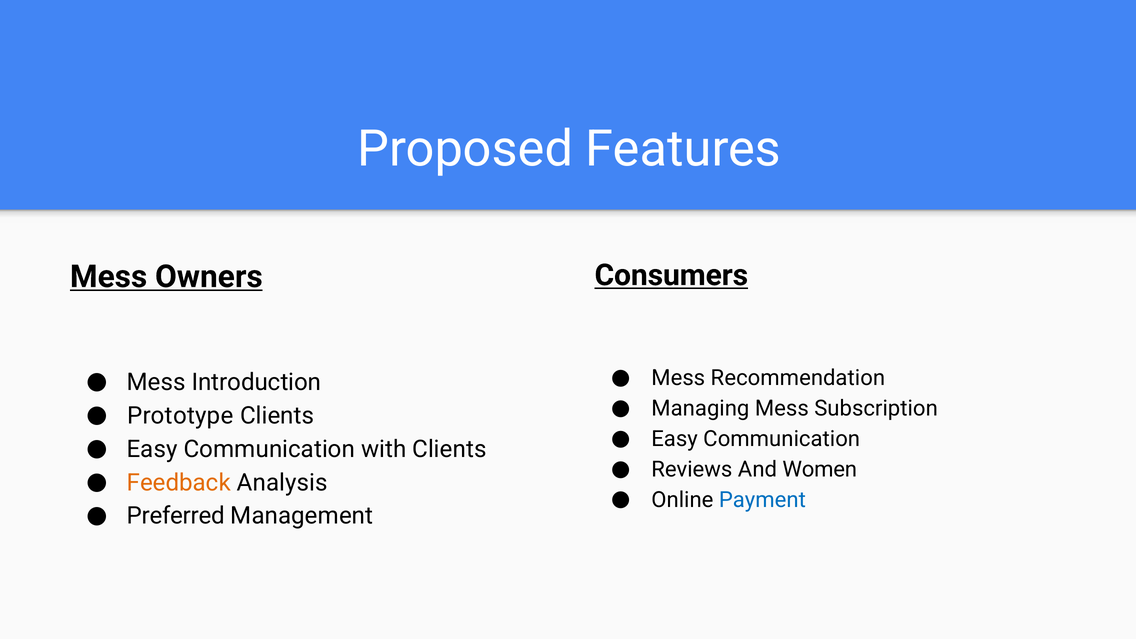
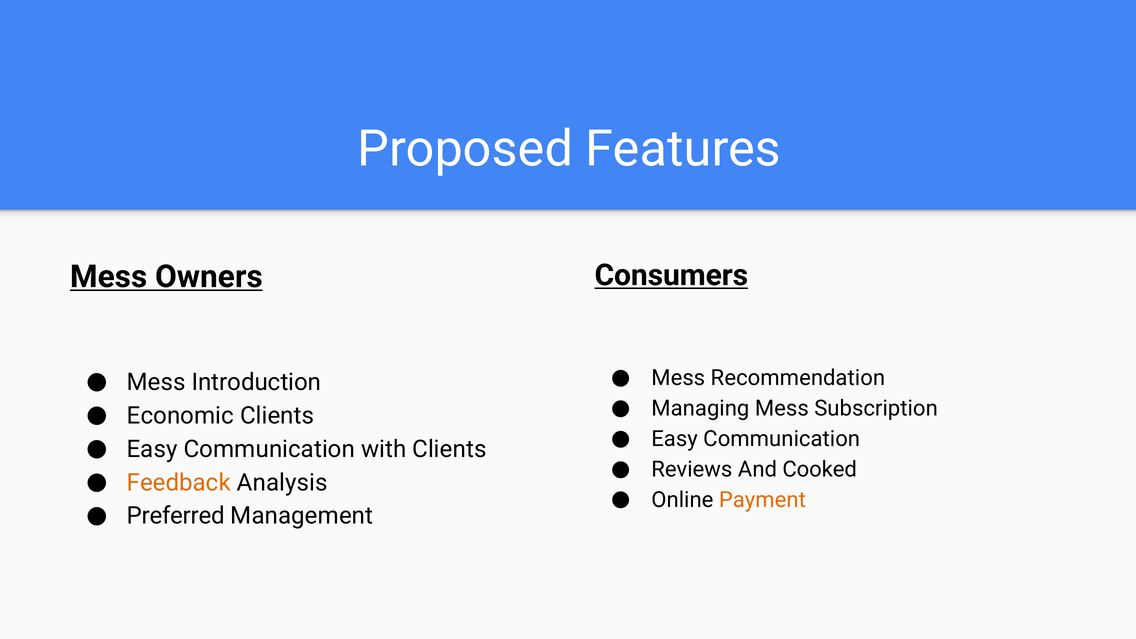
Prototype: Prototype -> Economic
Women: Women -> Cooked
Payment colour: blue -> orange
